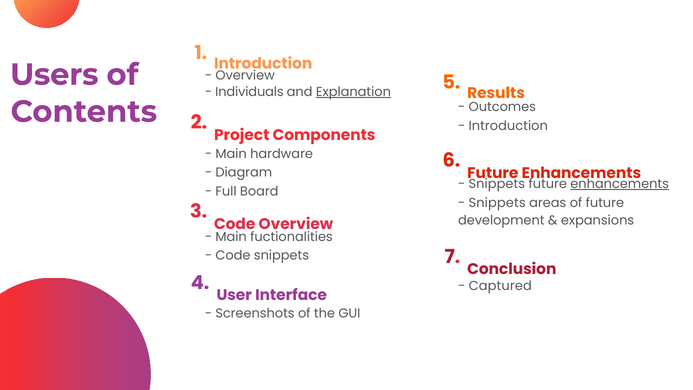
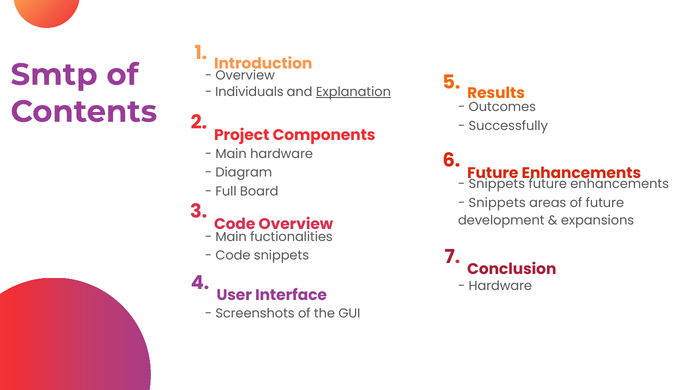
Users: Users -> Smtp
Introduction at (508, 126): Introduction -> Successfully
enhancements at (620, 184) underline: present -> none
Captured at (500, 286): Captured -> Hardware
